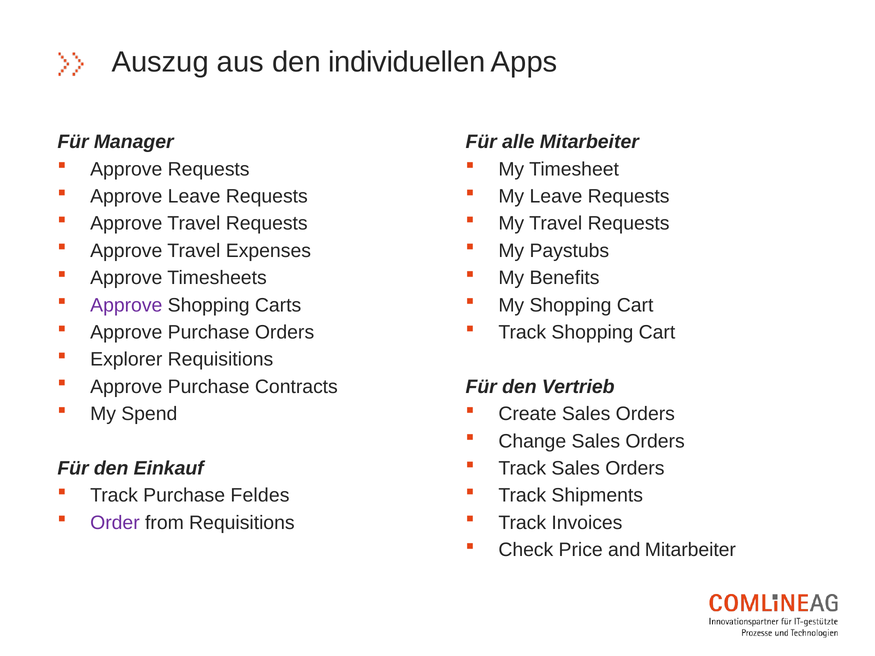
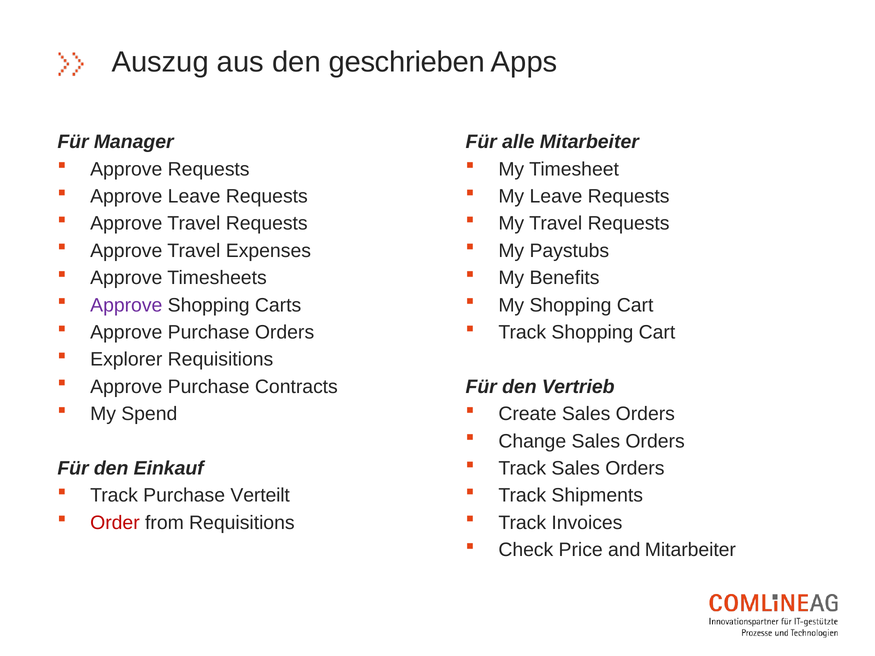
individuellen: individuellen -> geschrieben
Feldes: Feldes -> Verteilt
Order colour: purple -> red
